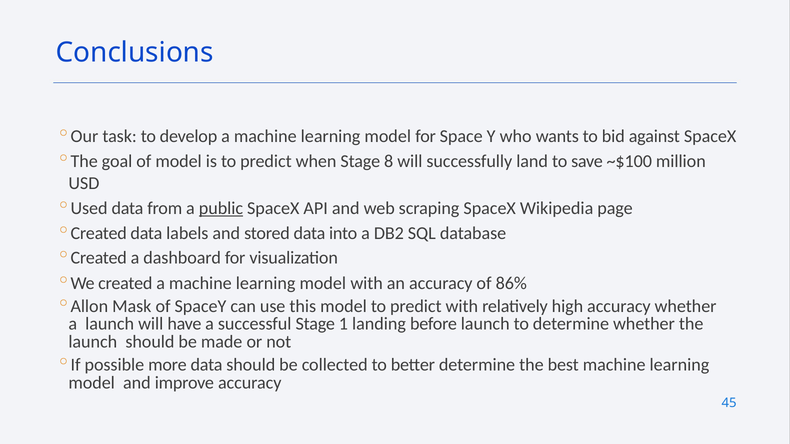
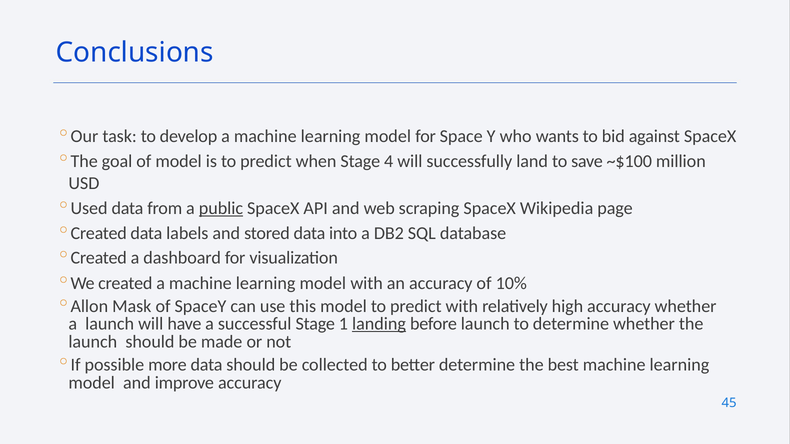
8: 8 -> 4
86%: 86% -> 10%
landing underline: none -> present
